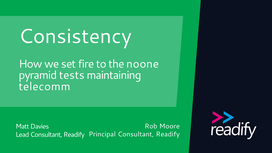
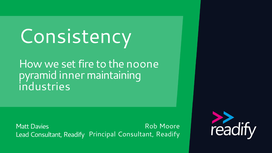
tests: tests -> inner
telecomm: telecomm -> industries
